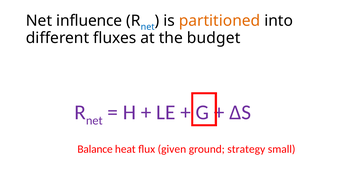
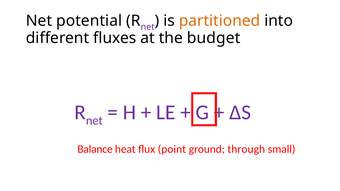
influence: influence -> potential
net at (148, 27) colour: blue -> purple
given: given -> point
strategy: strategy -> through
